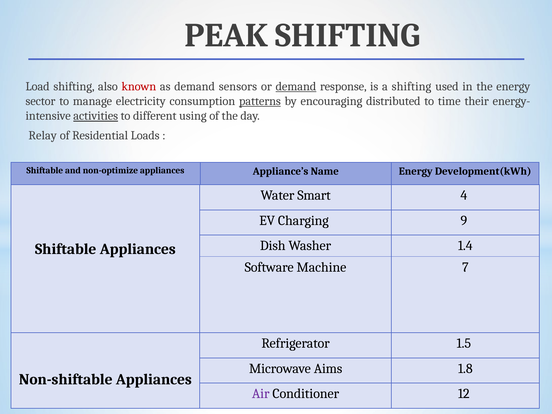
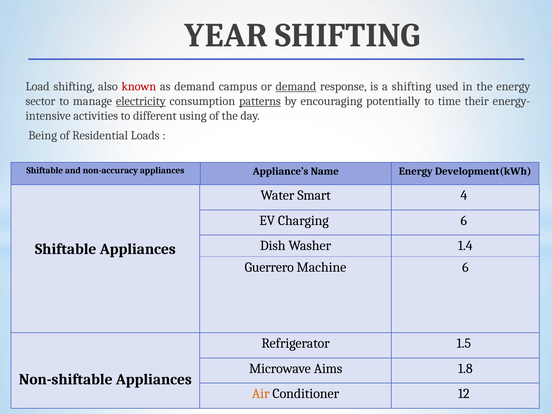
PEAK: PEAK -> YEAR
sensors: sensors -> campus
electricity underline: none -> present
distributed: distributed -> potentially
activities underline: present -> none
Relay: Relay -> Being
non-optimize: non-optimize -> non-accuracy
Charging 9: 9 -> 6
Software: Software -> Guerrero
Machine 7: 7 -> 6
Air colour: purple -> orange
